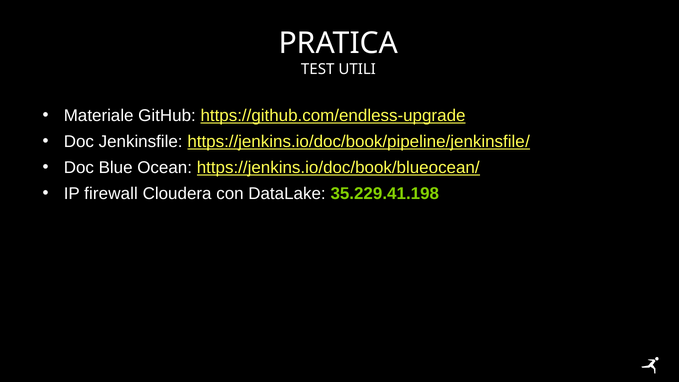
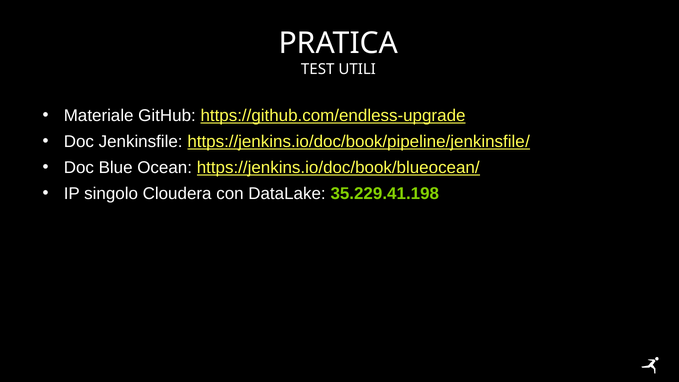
firewall: firewall -> singolo
